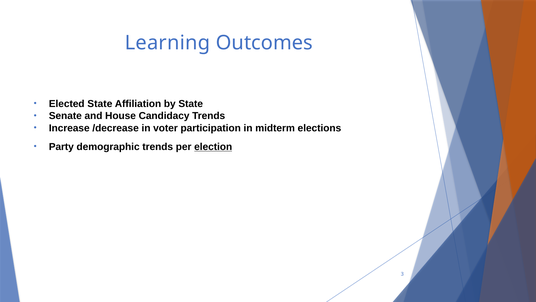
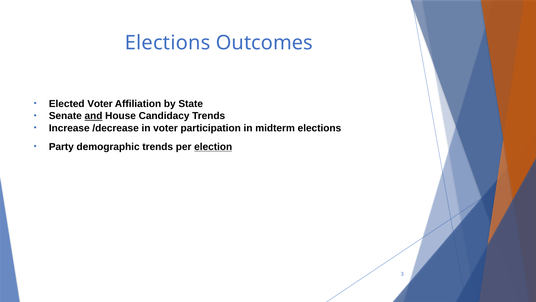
Learning at (168, 43): Learning -> Elections
Elected State: State -> Voter
and underline: none -> present
